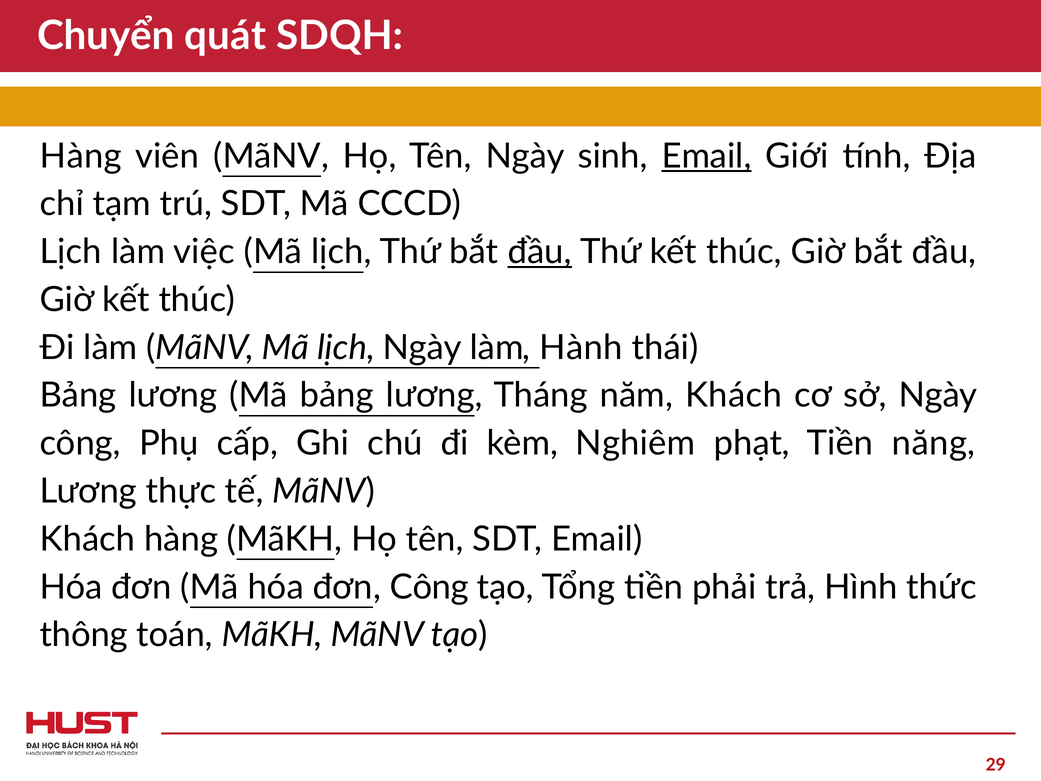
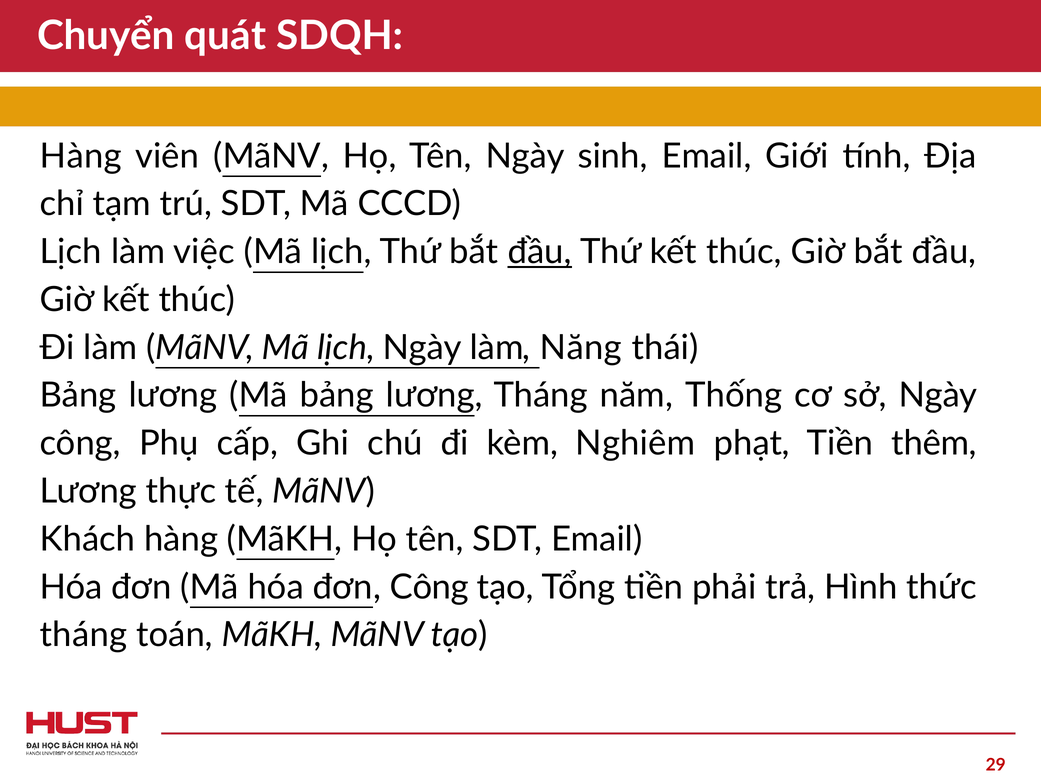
Email at (707, 156) underline: present -> none
Hành: Hành -> Năng
năm Khách: Khách -> Thống
năng: năng -> thêm
thông at (84, 635): thông -> tháng
